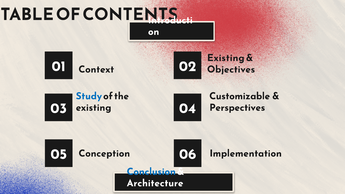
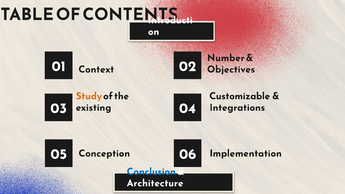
Existing at (226, 58): Existing -> Number
Study colour: blue -> orange
Perspectives: Perspectives -> Integrations
